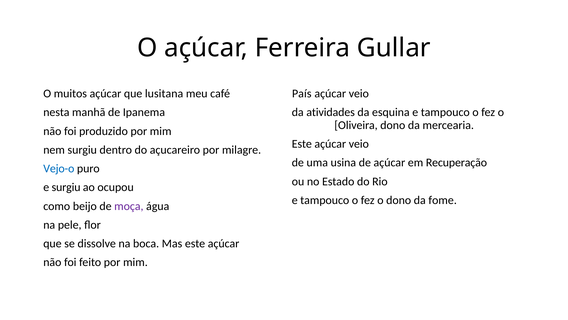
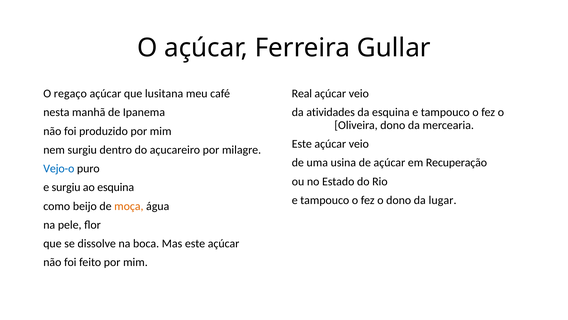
muitos: muitos -> regaço
País: País -> Real
ao ocupou: ocupou -> esquina
fome: fome -> lugar
moça colour: purple -> orange
